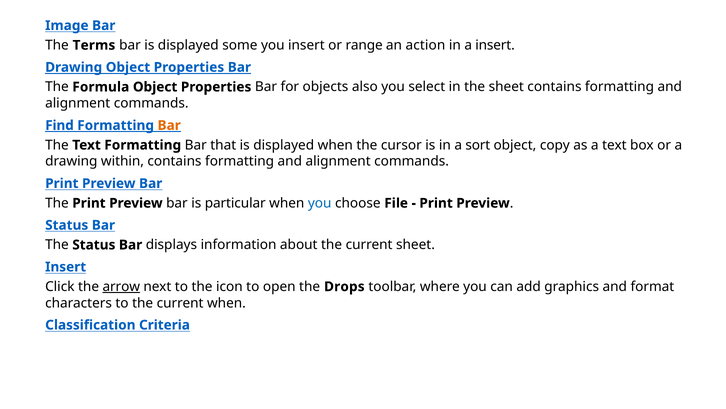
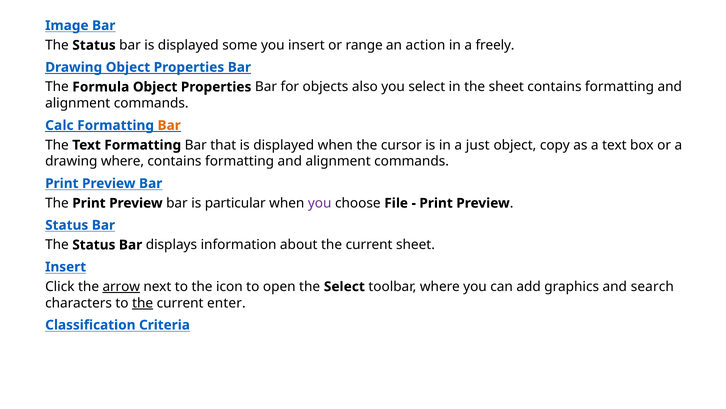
Terms at (94, 45): Terms -> Status
a insert: insert -> freely
Find: Find -> Calc
sort: sort -> just
drawing within: within -> where
you at (320, 203) colour: blue -> purple
the Drops: Drops -> Select
format: format -> search
the at (143, 303) underline: none -> present
current when: when -> enter
